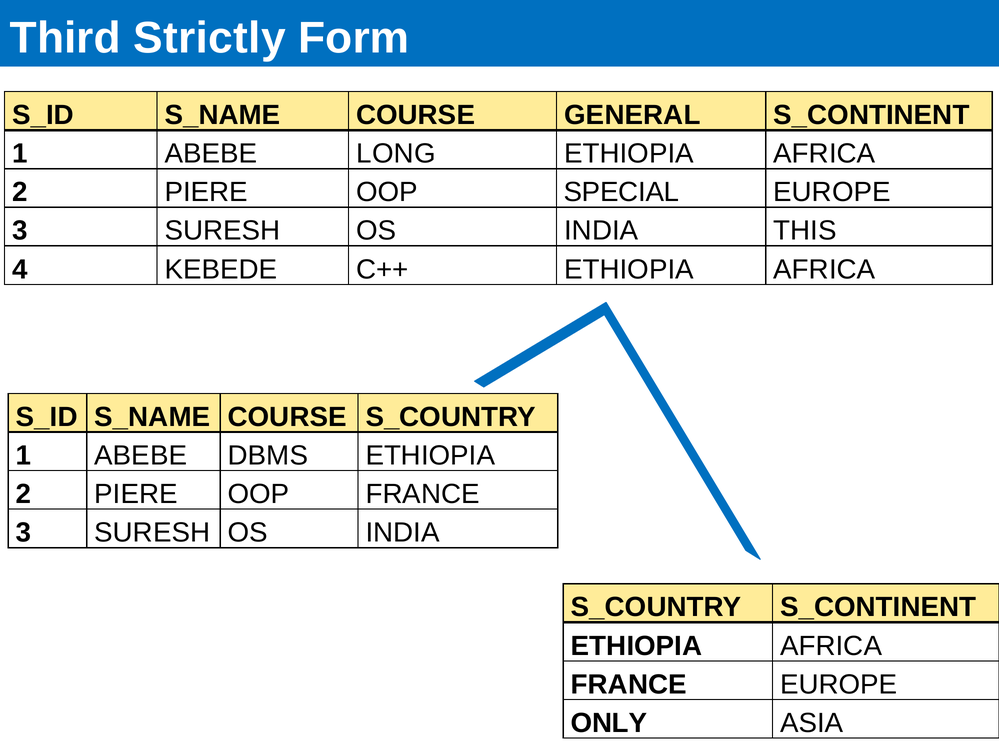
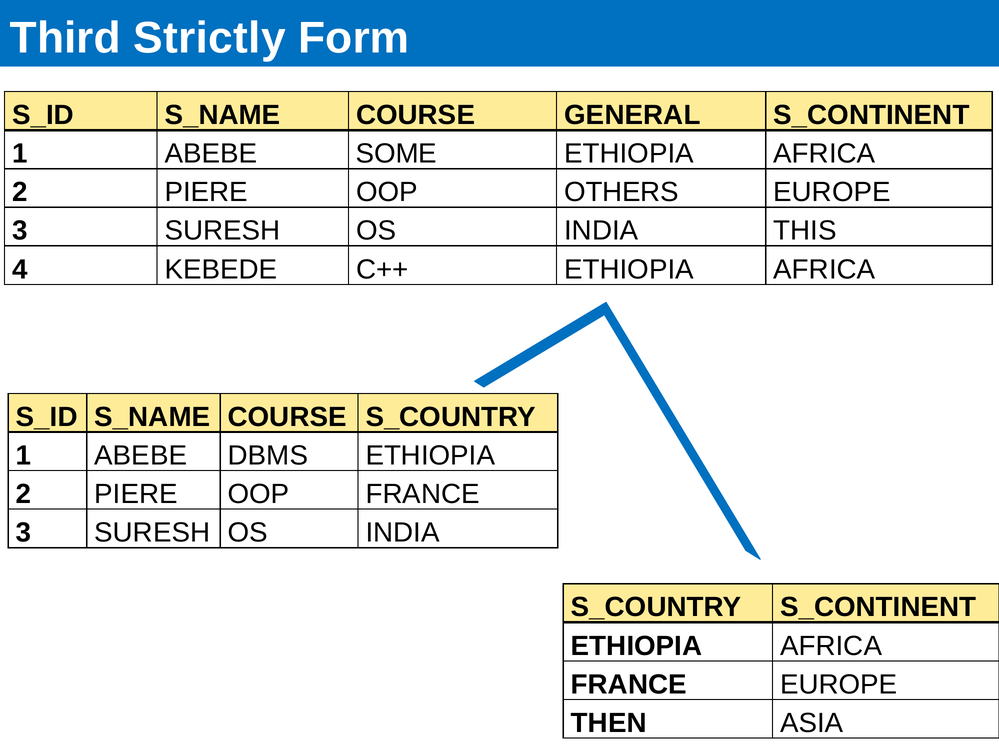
LONG: LONG -> SOME
SPECIAL: SPECIAL -> OTHERS
ONLY: ONLY -> THEN
